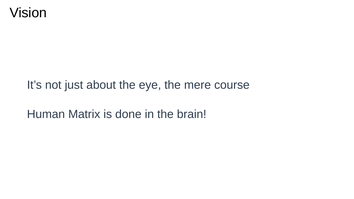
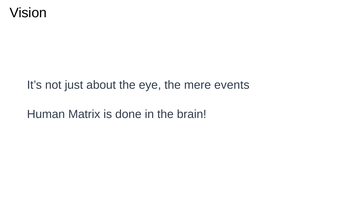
course: course -> events
